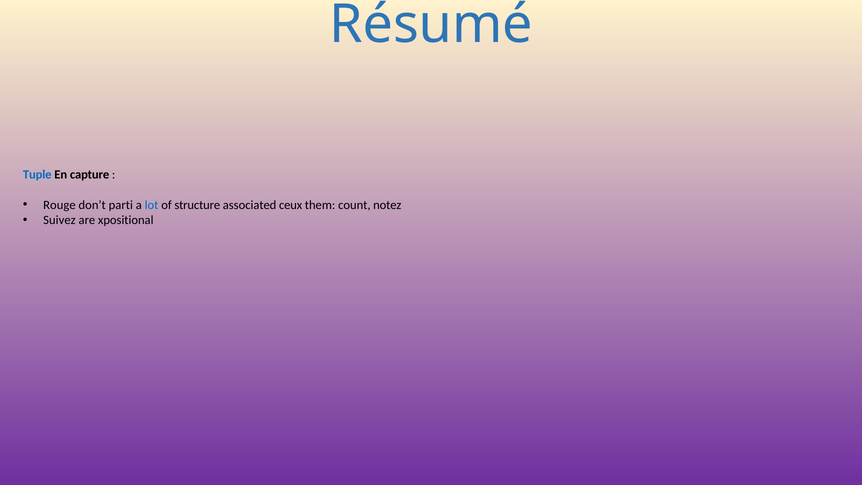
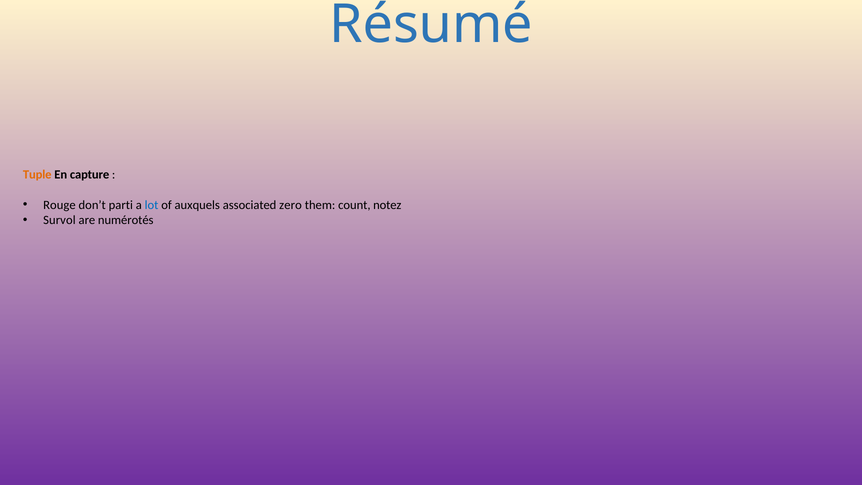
Tuple colour: blue -> orange
structure: structure -> auxquels
ceux: ceux -> zero
Suivez: Suivez -> Survol
xpositional: xpositional -> numérotés
